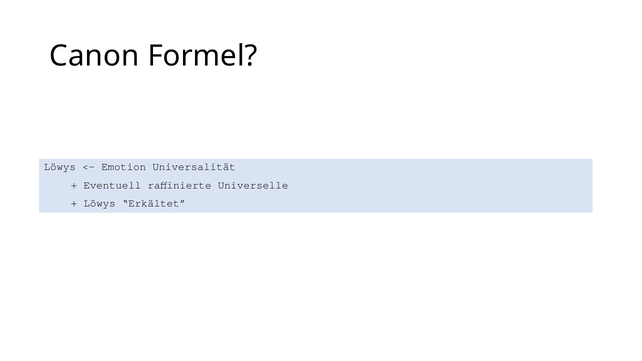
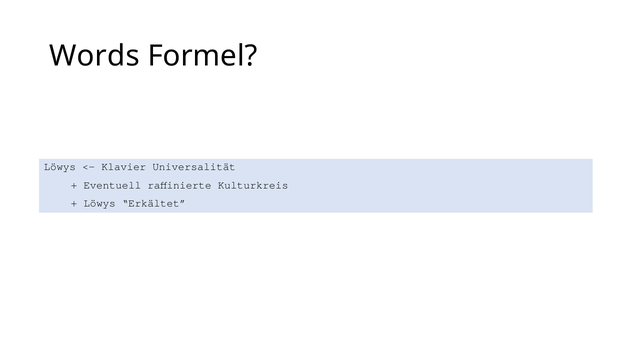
Canon: Canon -> Words
Emotion: Emotion -> Klavier
Universelle: Universelle -> Kulturkreis
